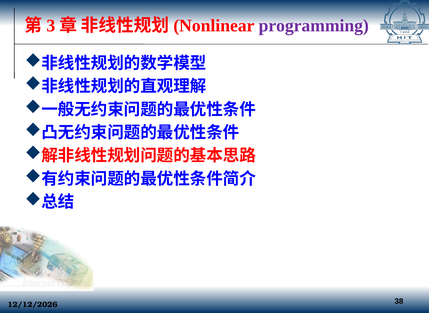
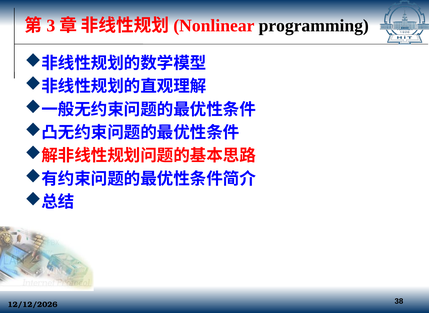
programming colour: purple -> black
